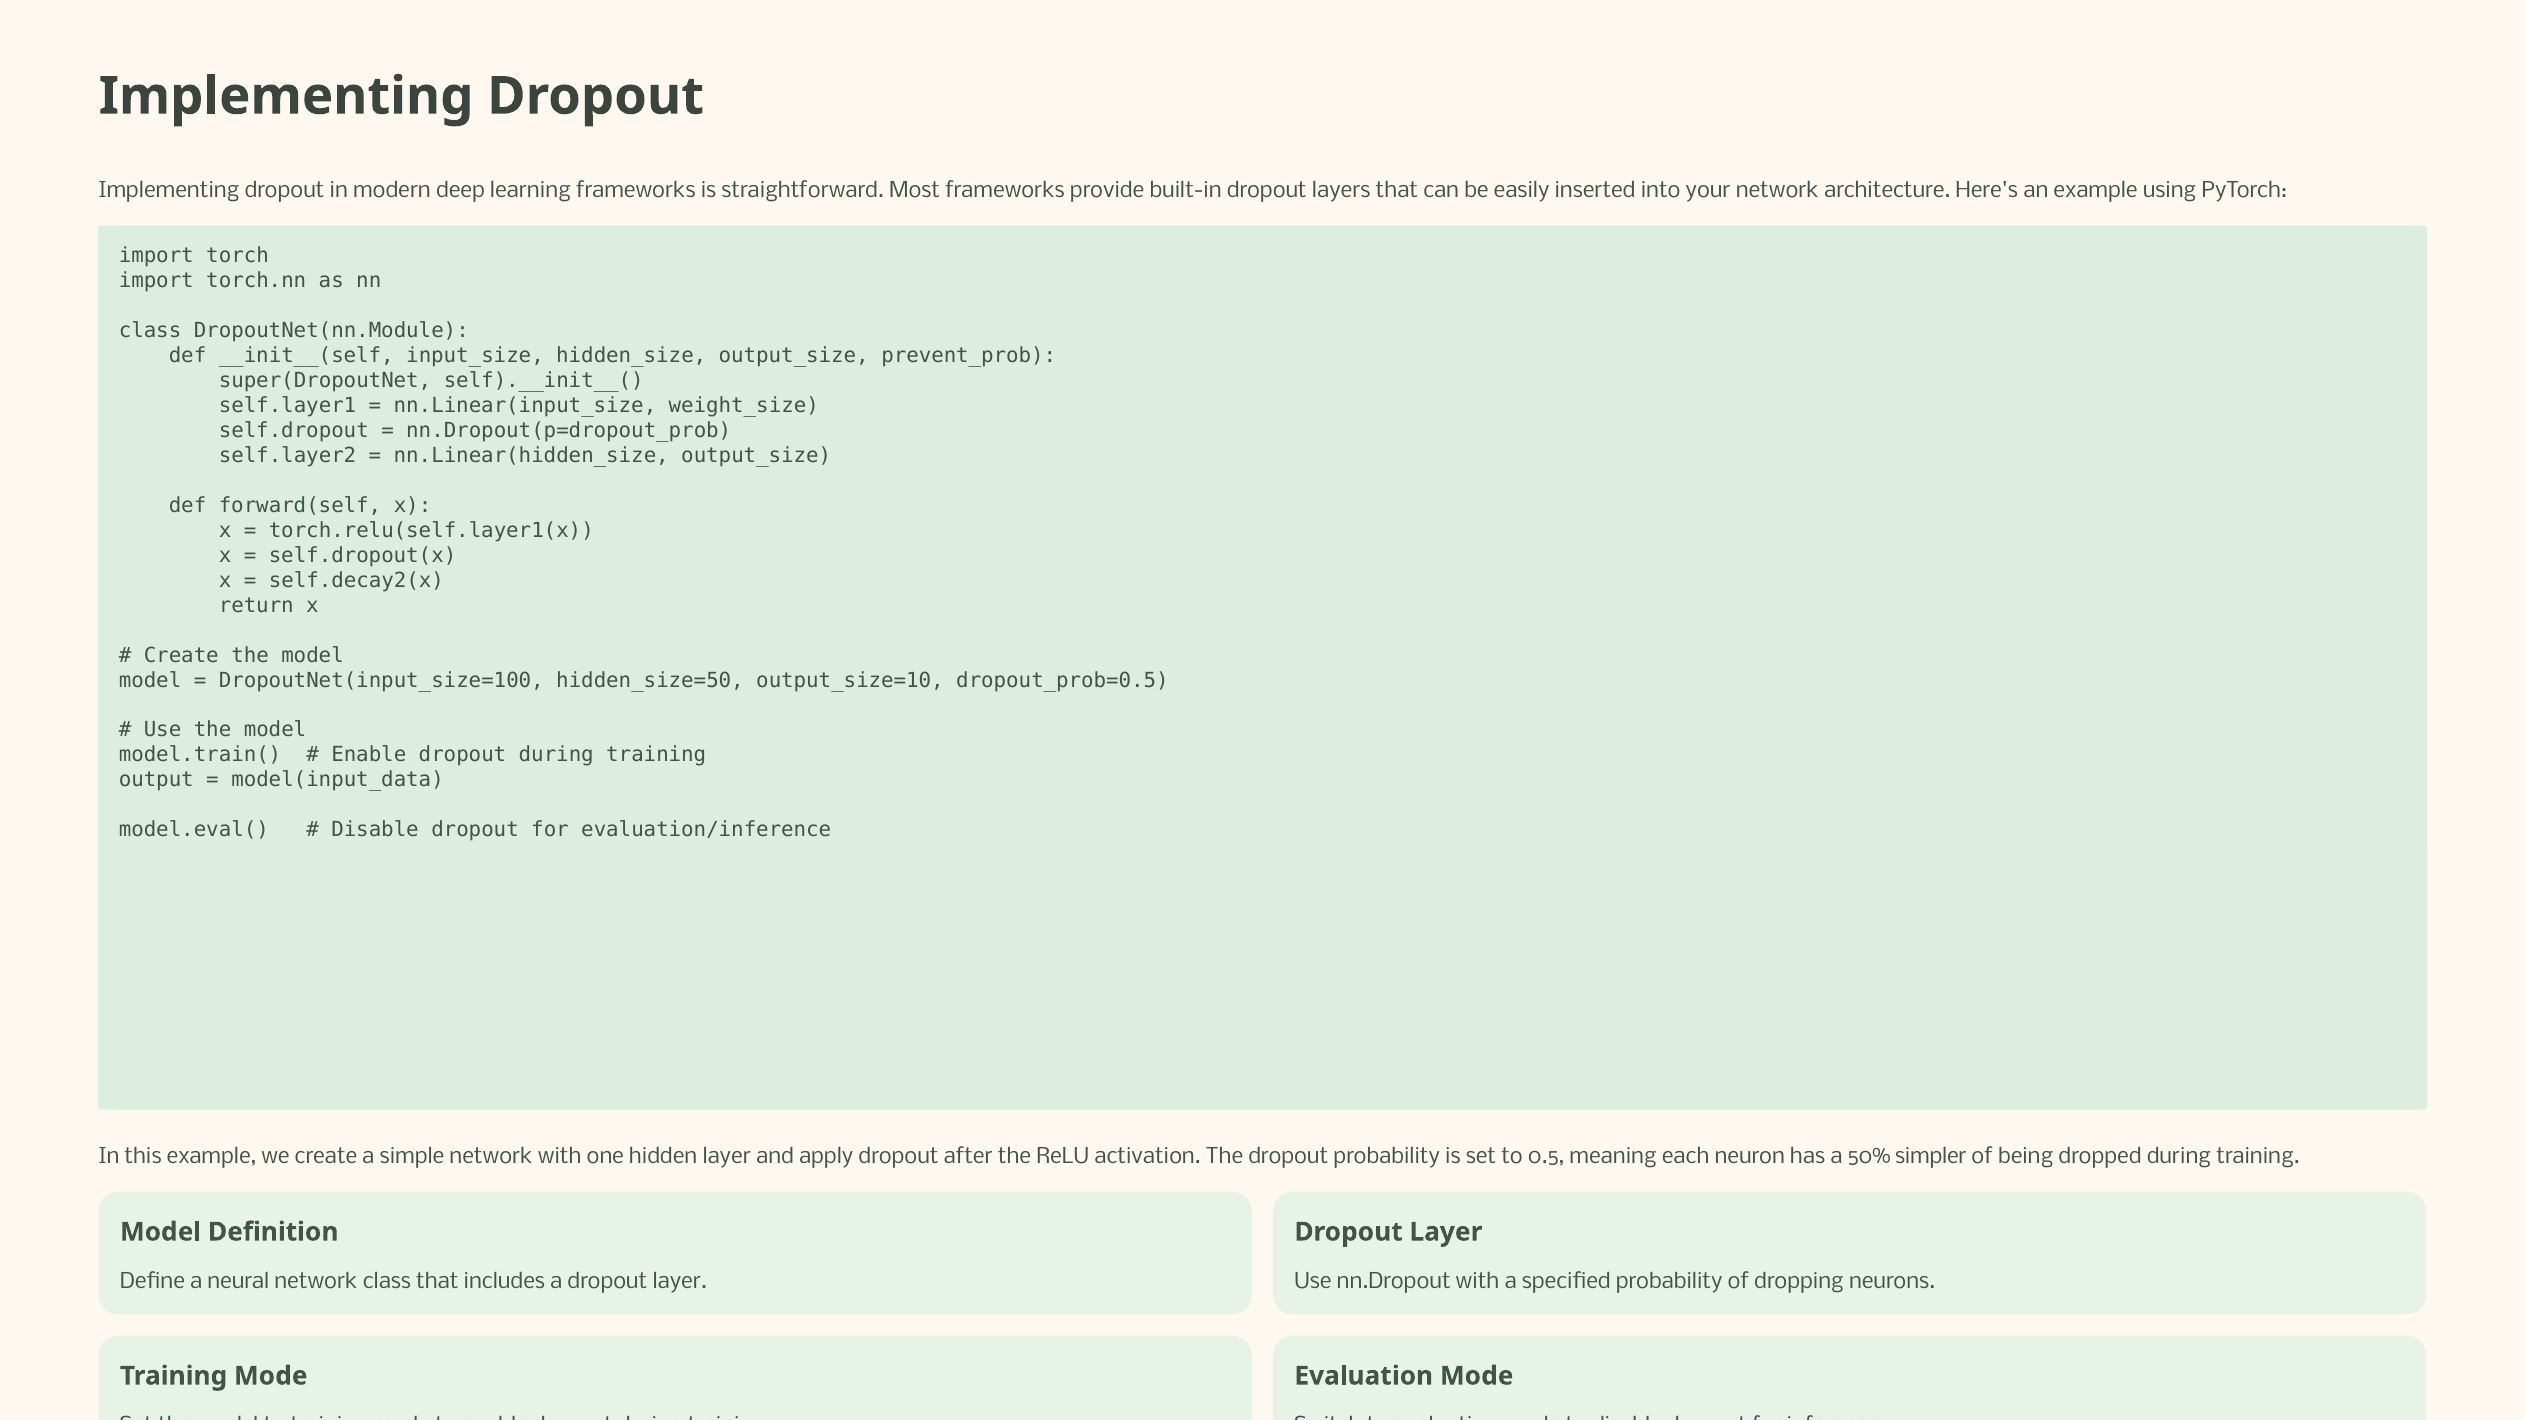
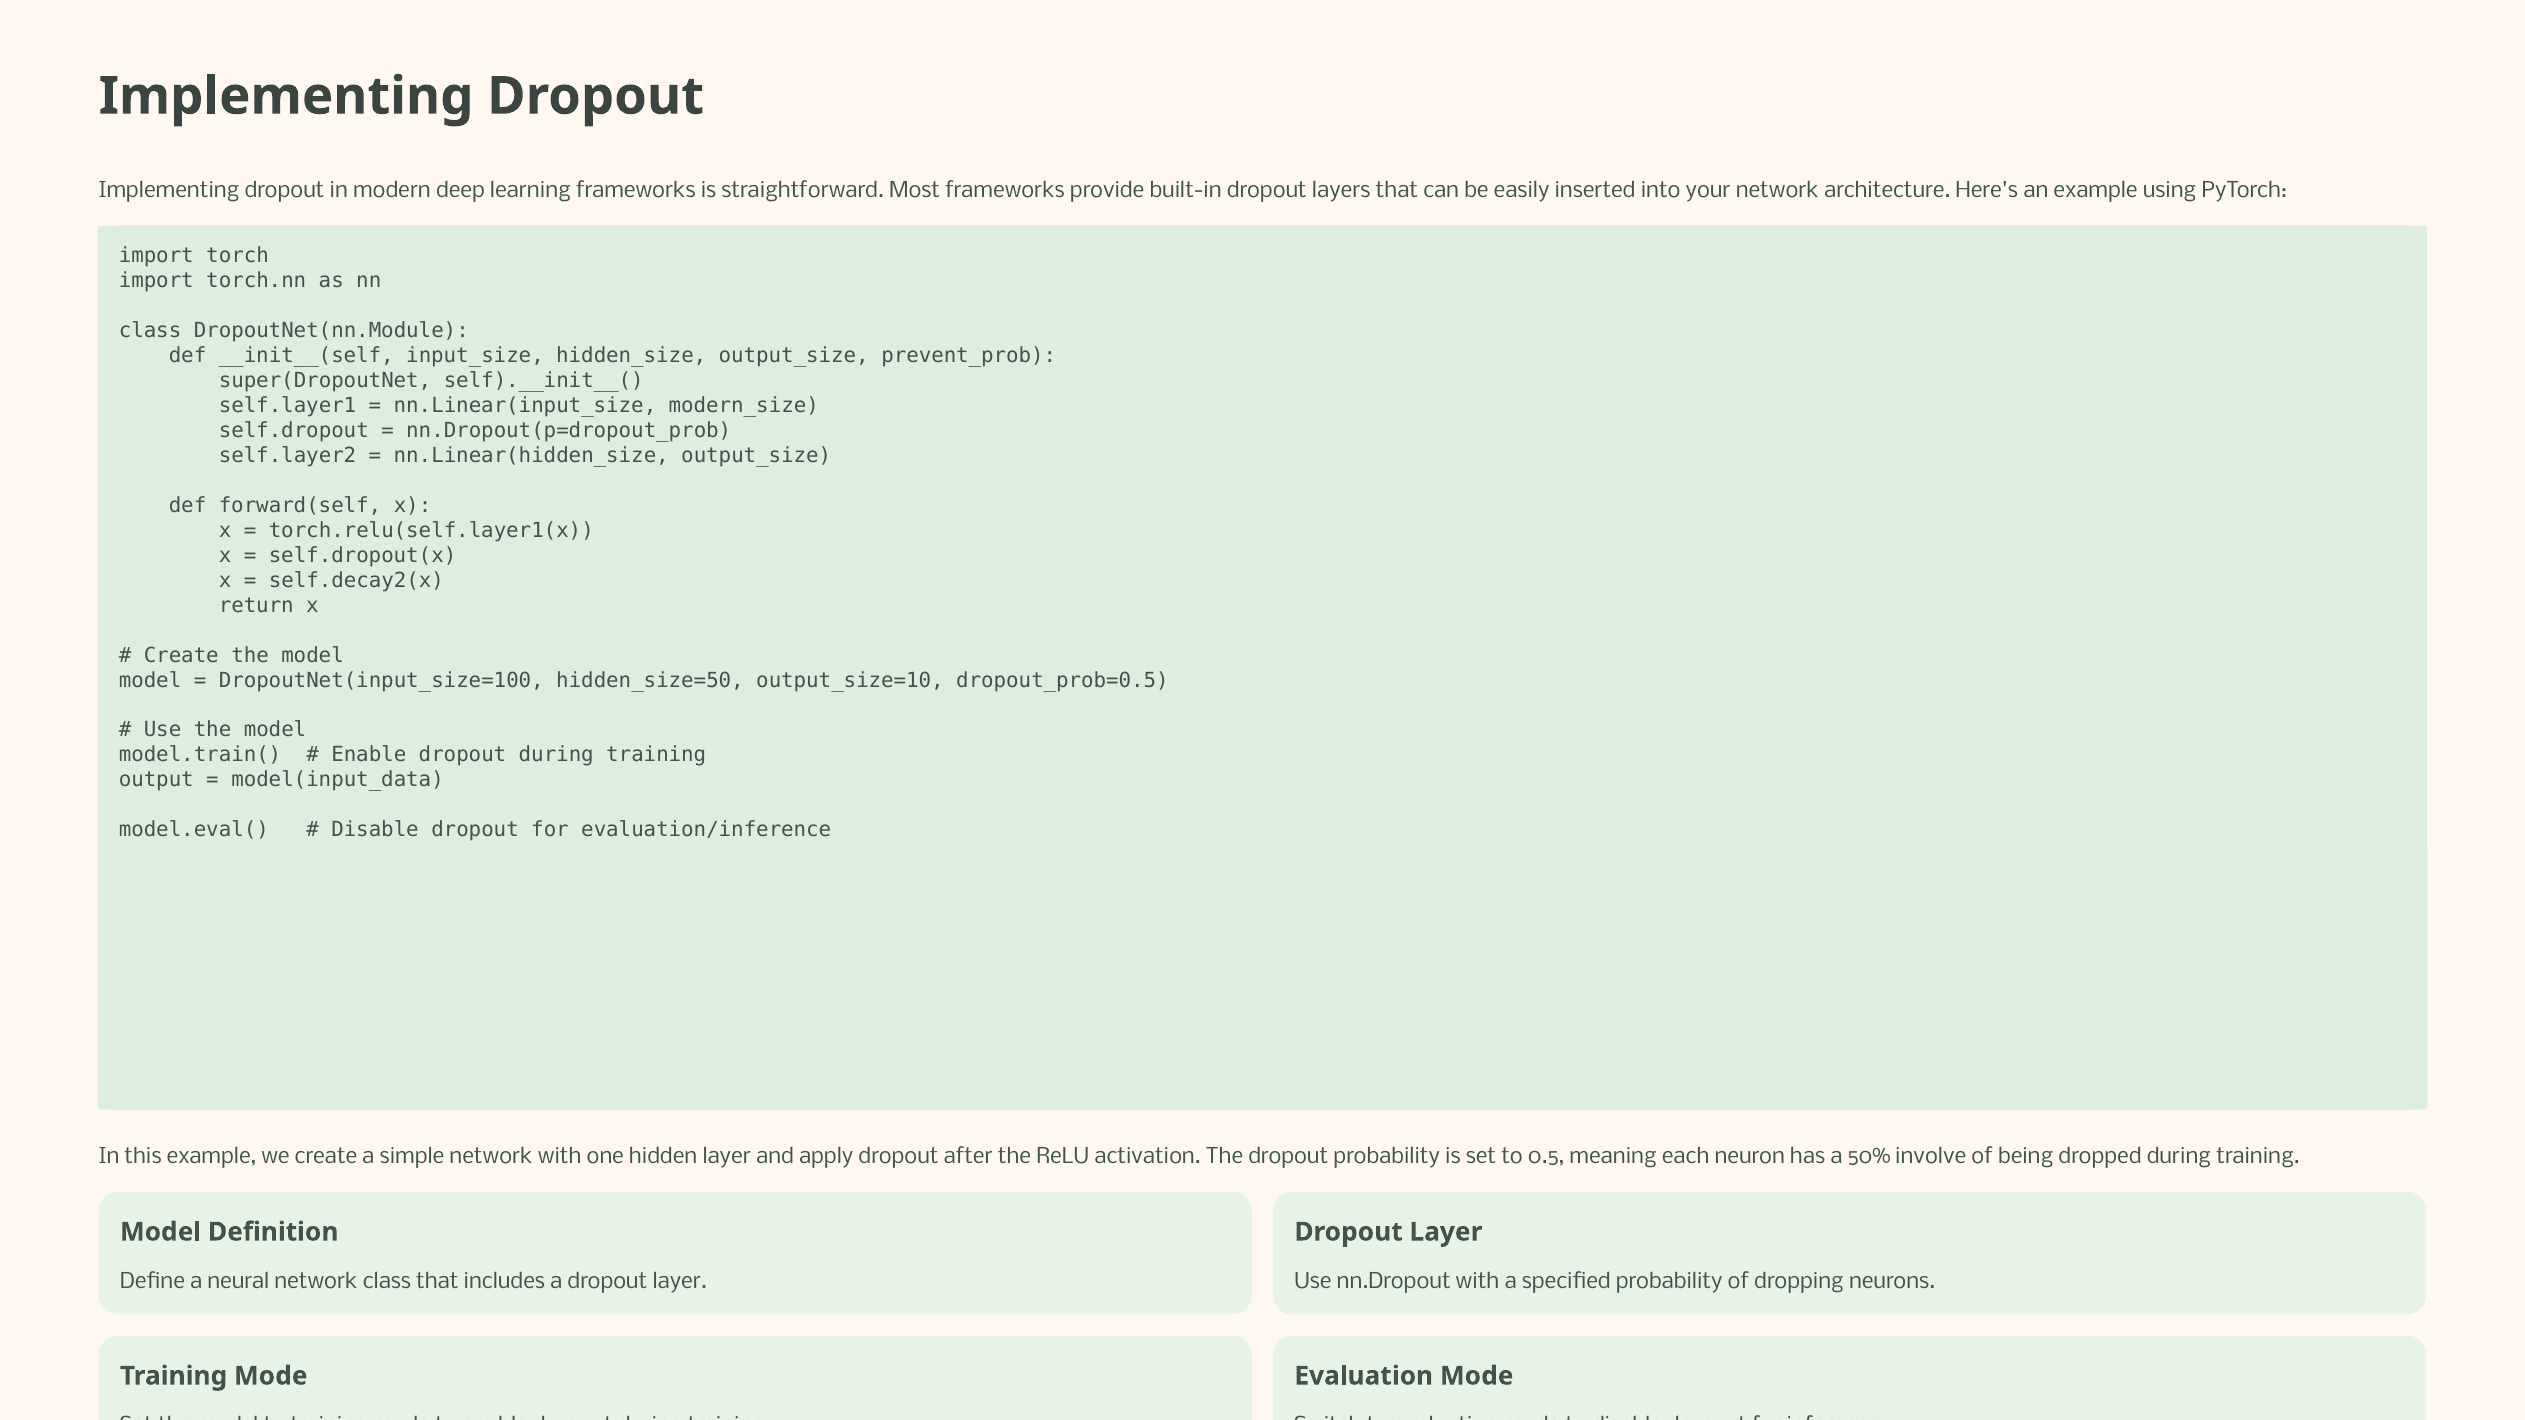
weight_size: weight_size -> modern_size
simpler: simpler -> involve
